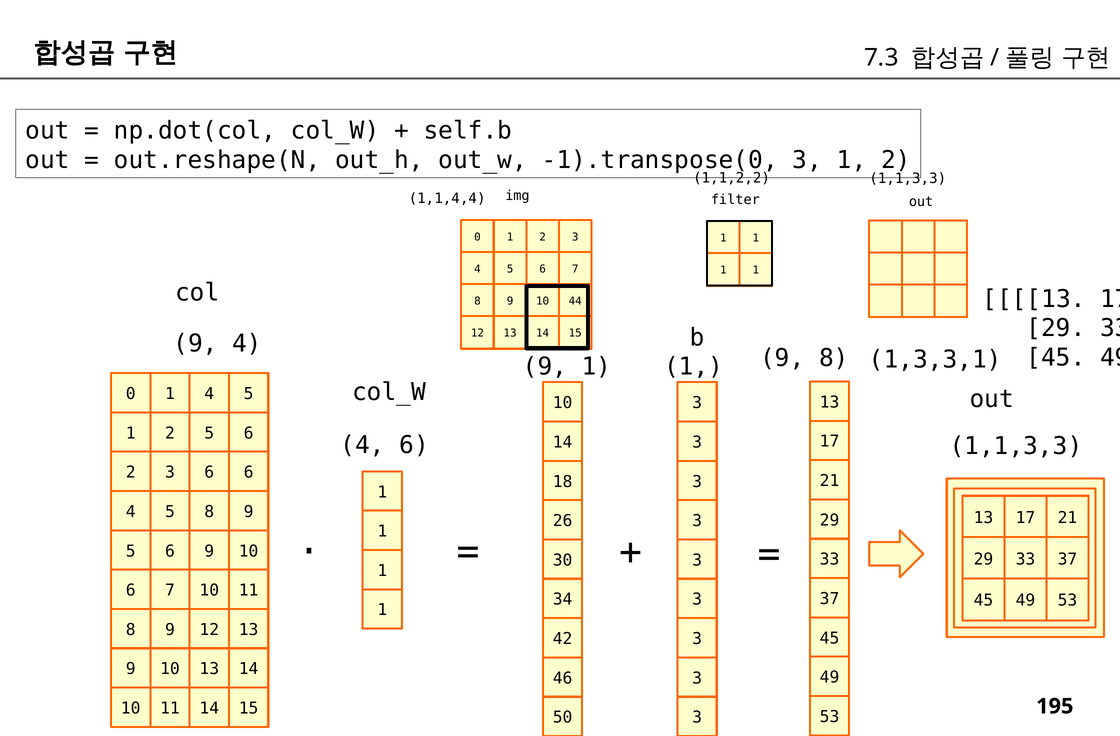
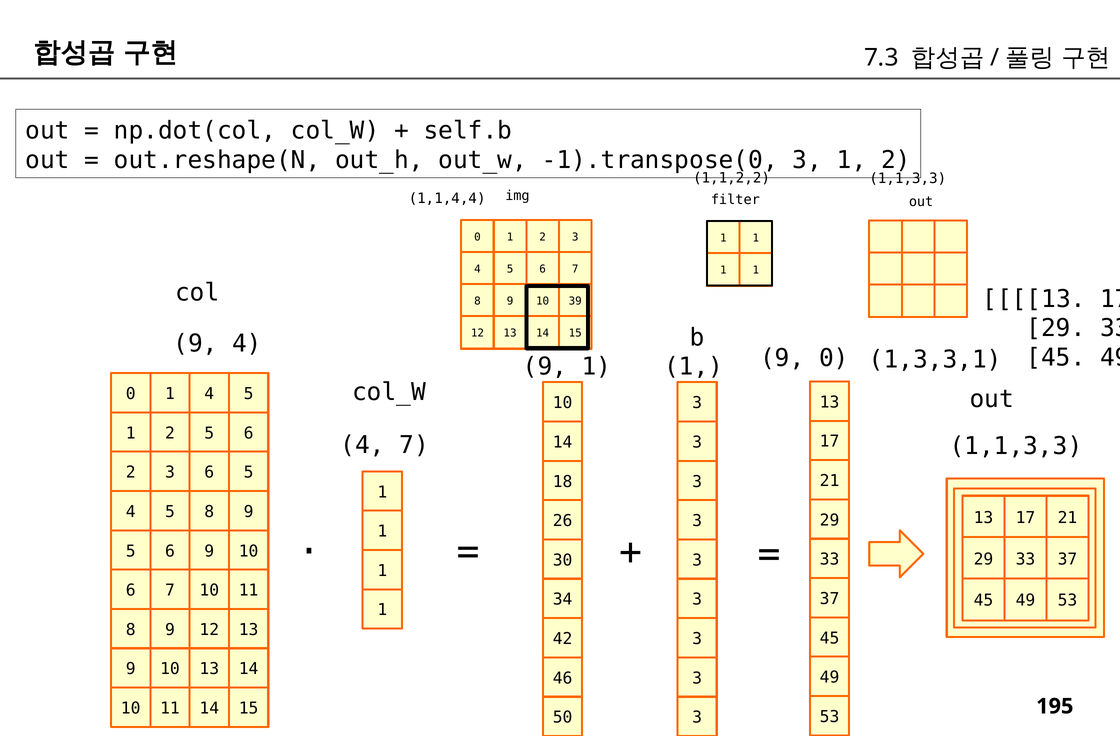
44: 44 -> 39
9 8: 8 -> 0
4 6: 6 -> 7
6 6: 6 -> 5
